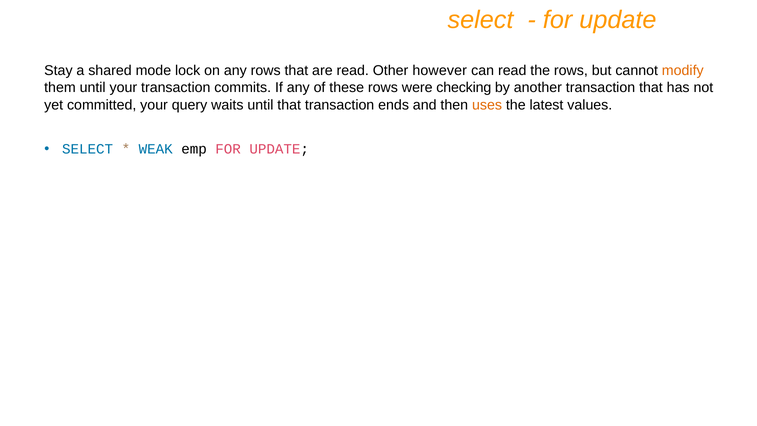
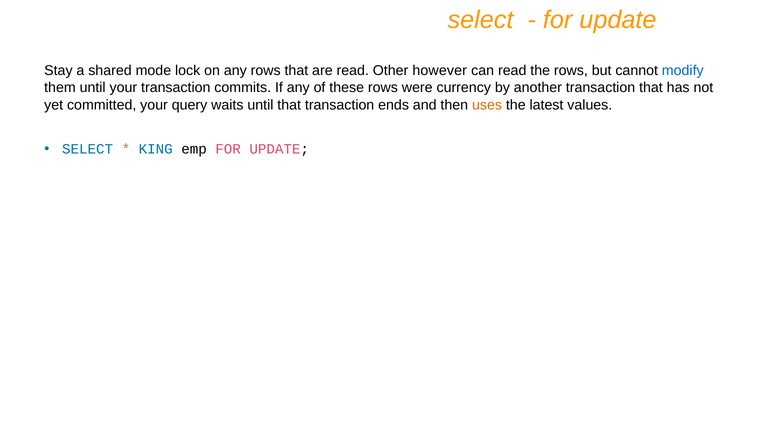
modify colour: orange -> blue
checking: checking -> currency
WEAK: WEAK -> KING
